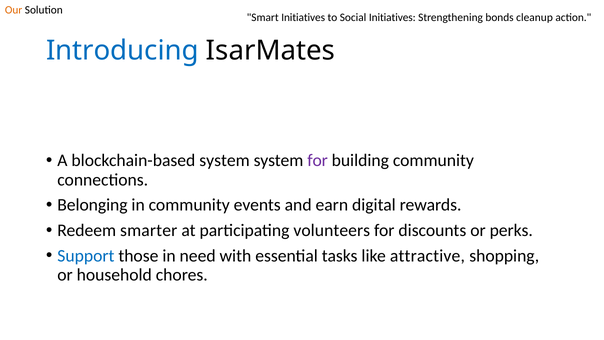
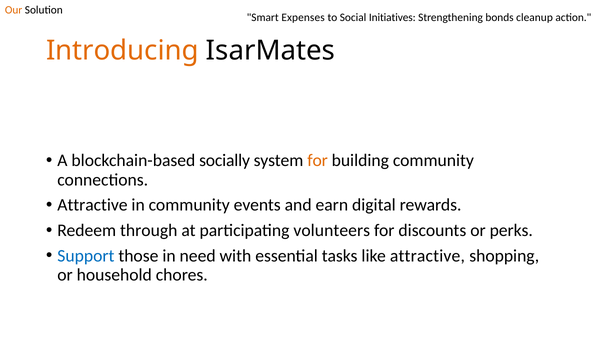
Smart Initiatives: Initiatives -> Expenses
Introducing colour: blue -> orange
blockchain-based system: system -> socially
for at (318, 161) colour: purple -> orange
Belonging at (92, 205): Belonging -> Attractive
smarter: smarter -> through
